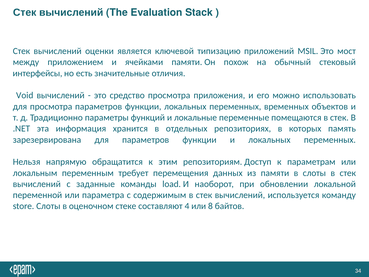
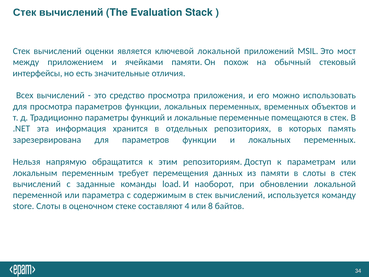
ключевой типизацию: типизацию -> локальной
Void: Void -> Всех
